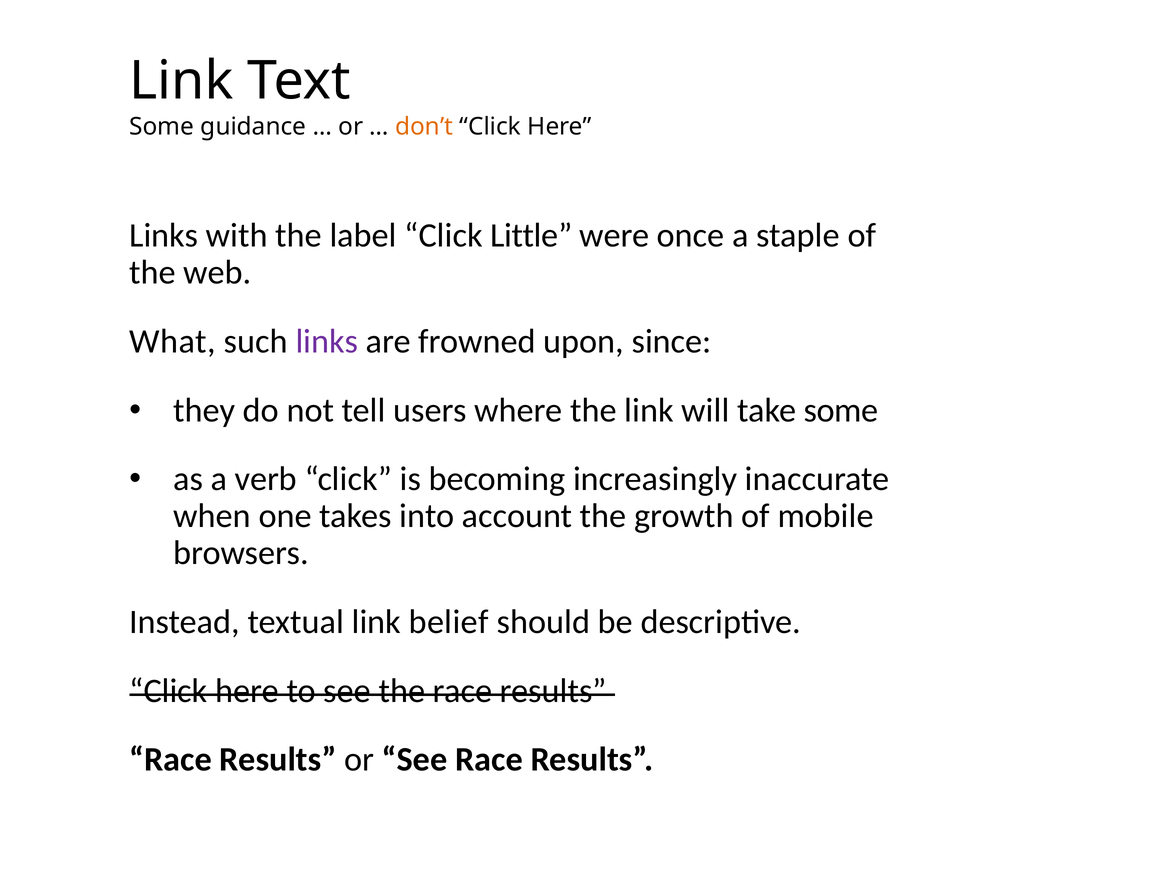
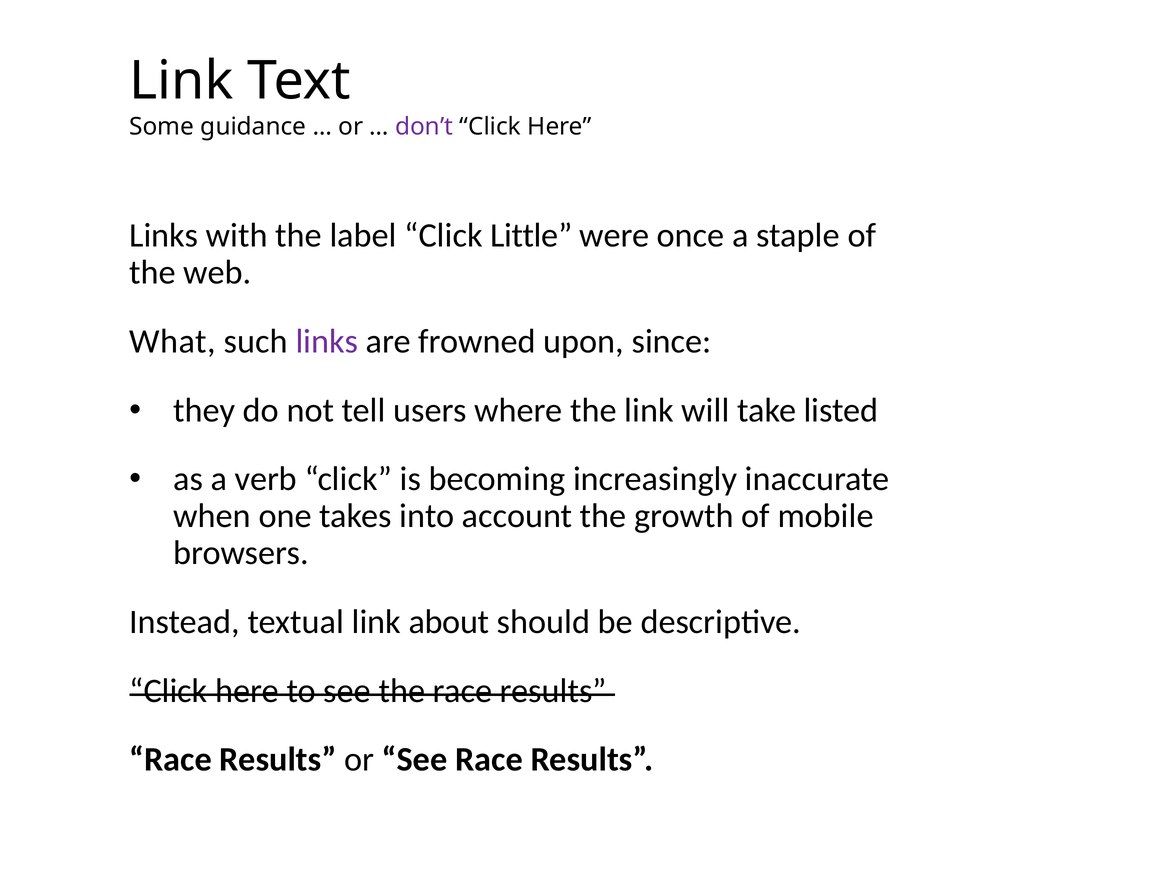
don’t colour: orange -> purple
take some: some -> listed
belief: belief -> about
